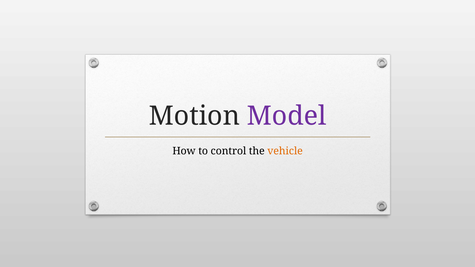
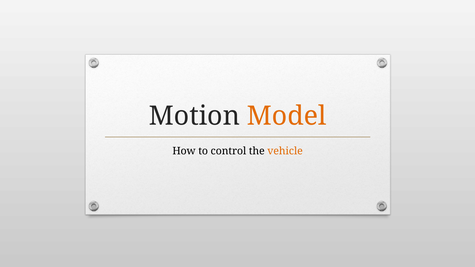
Model colour: purple -> orange
